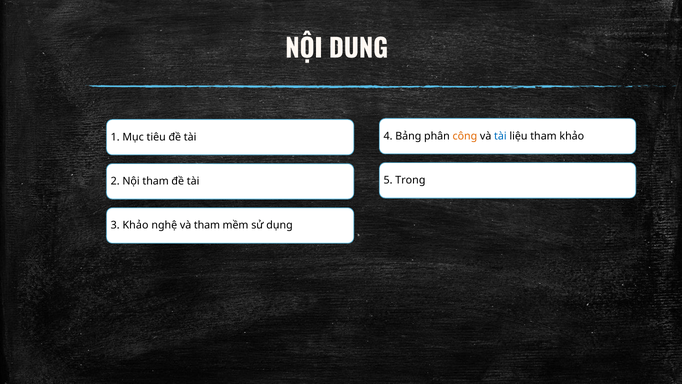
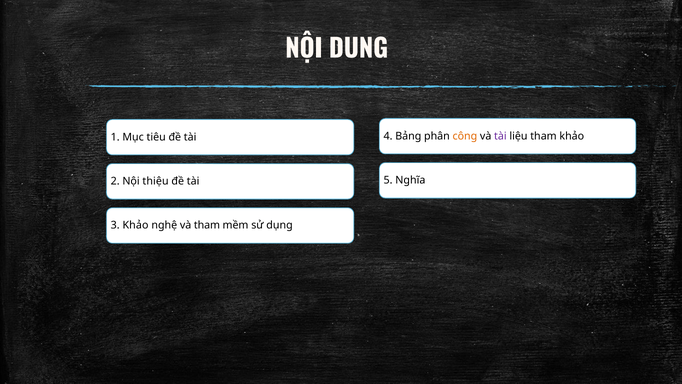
tài at (500, 136) colour: blue -> purple
Trong: Trong -> Nghĩa
Nội tham: tham -> thiệu
